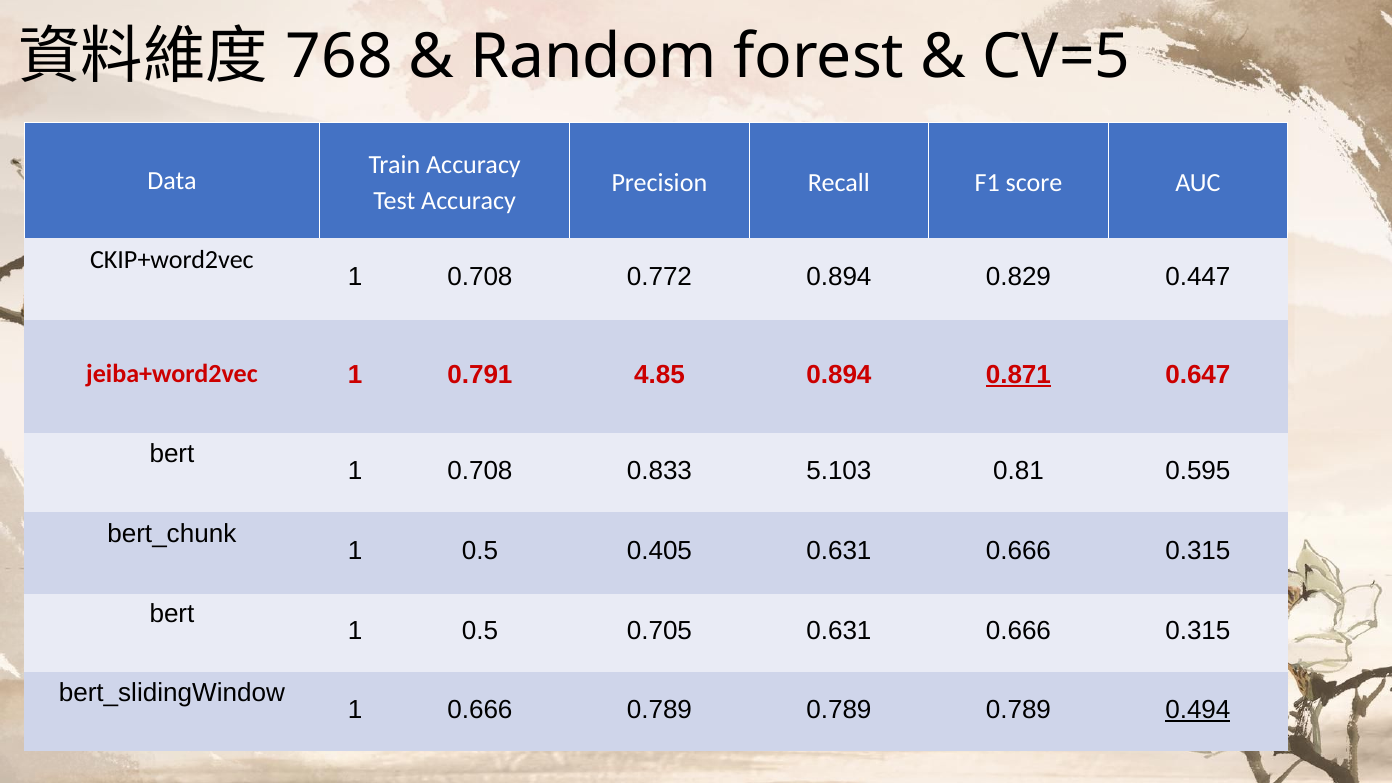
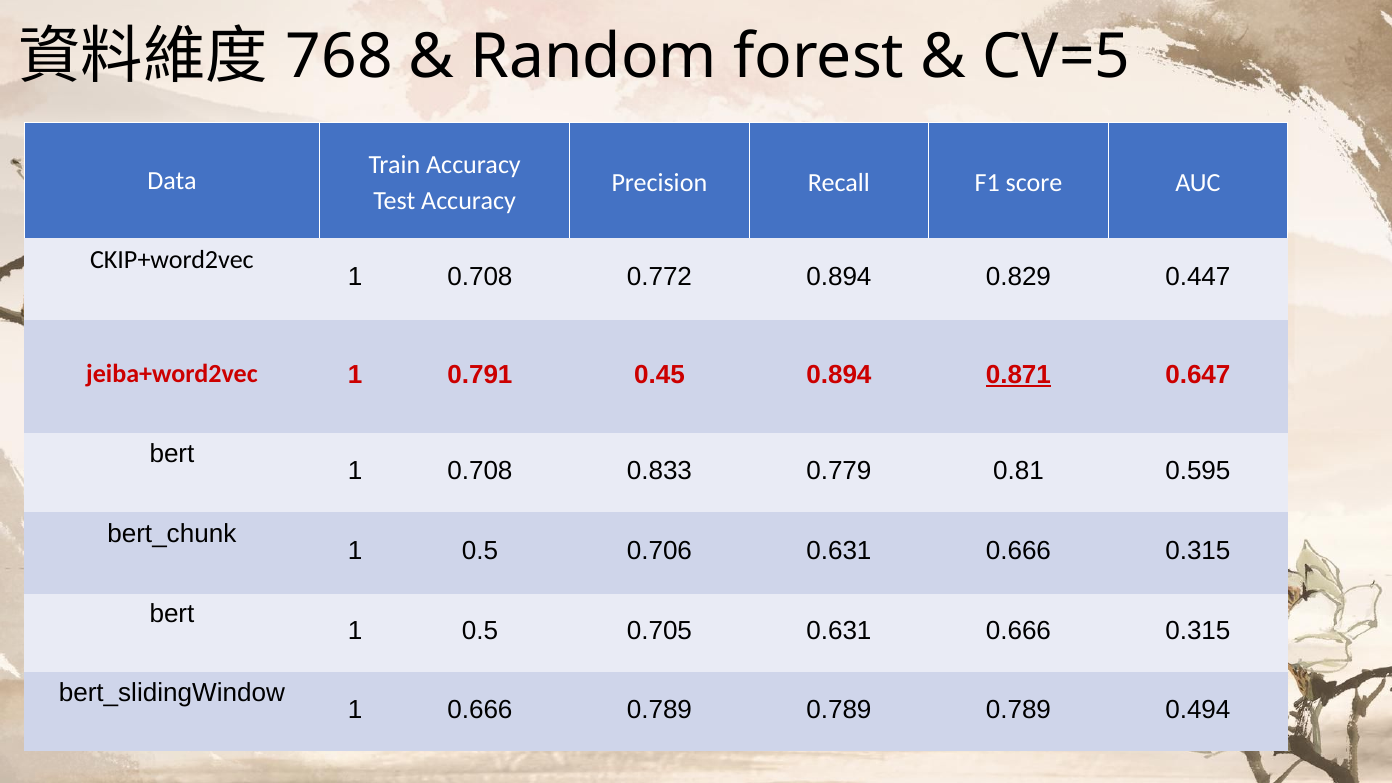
4.85: 4.85 -> 0.45
5.103: 5.103 -> 0.779
0.405: 0.405 -> 0.706
0.494 underline: present -> none
